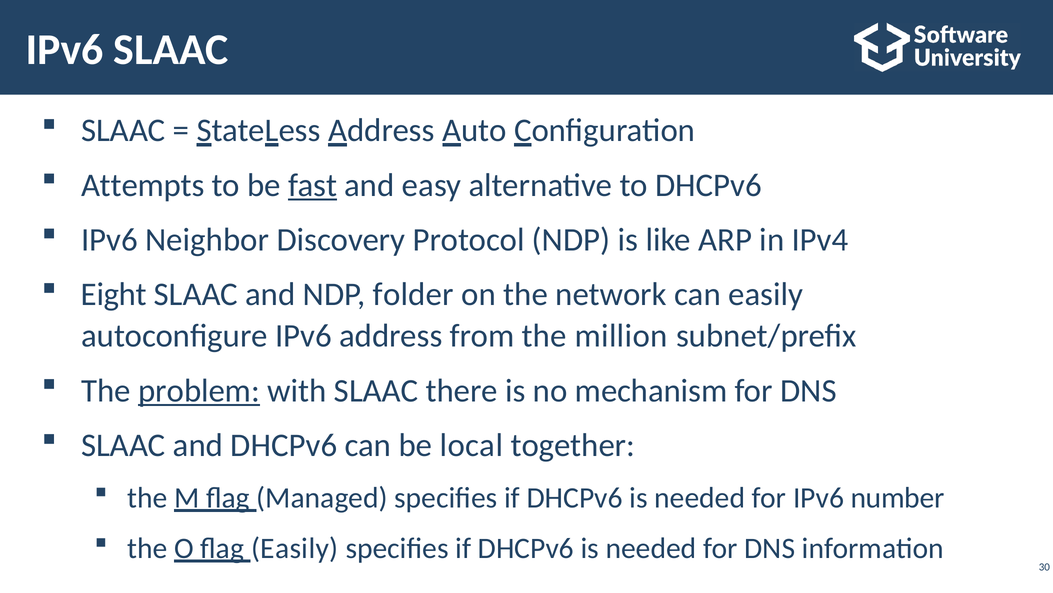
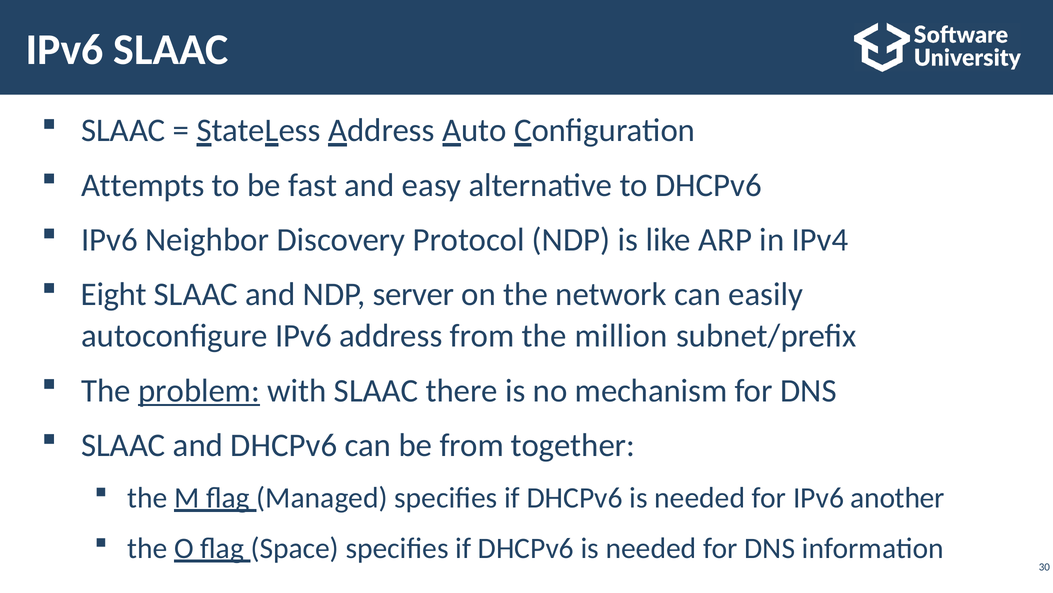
fast underline: present -> none
folder: folder -> server
be local: local -> from
number: number -> another
flag Easily: Easily -> Space
